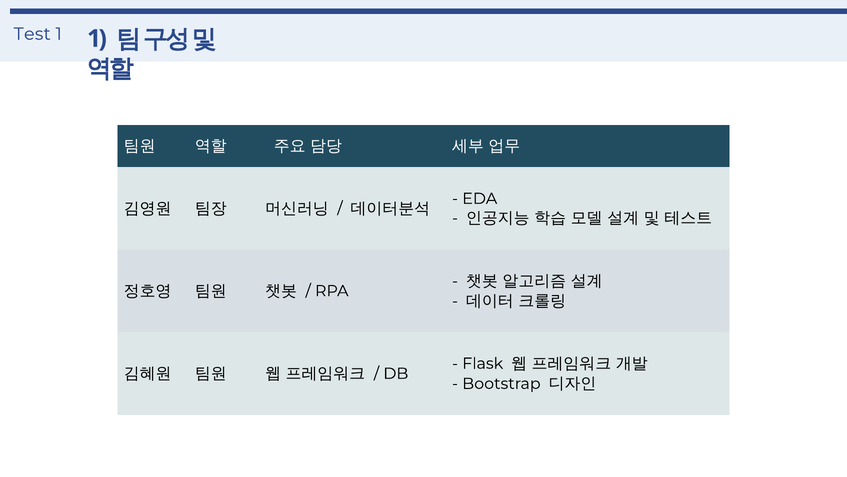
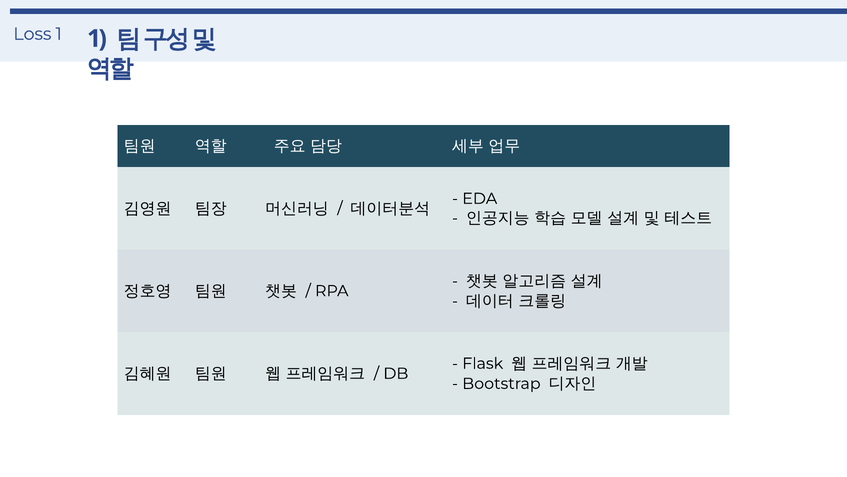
Test: Test -> Loss
